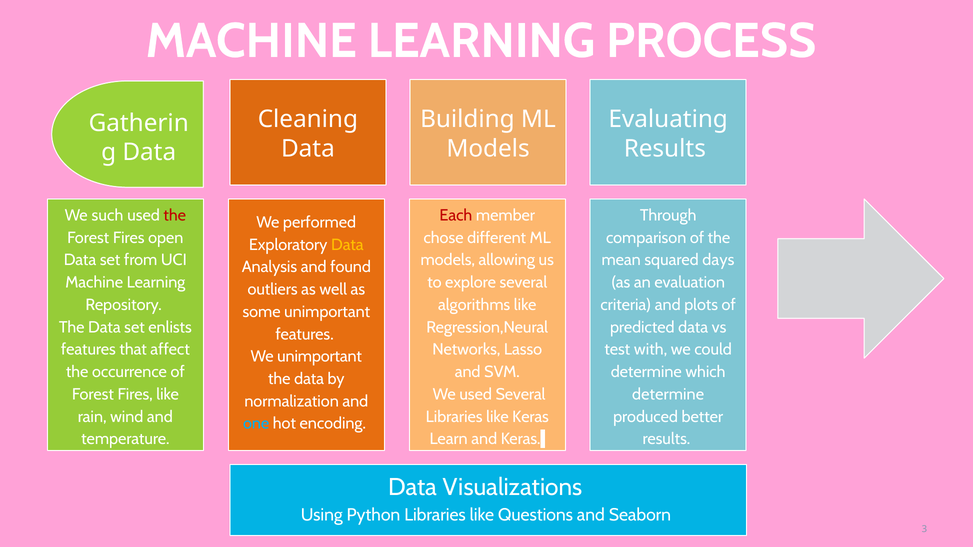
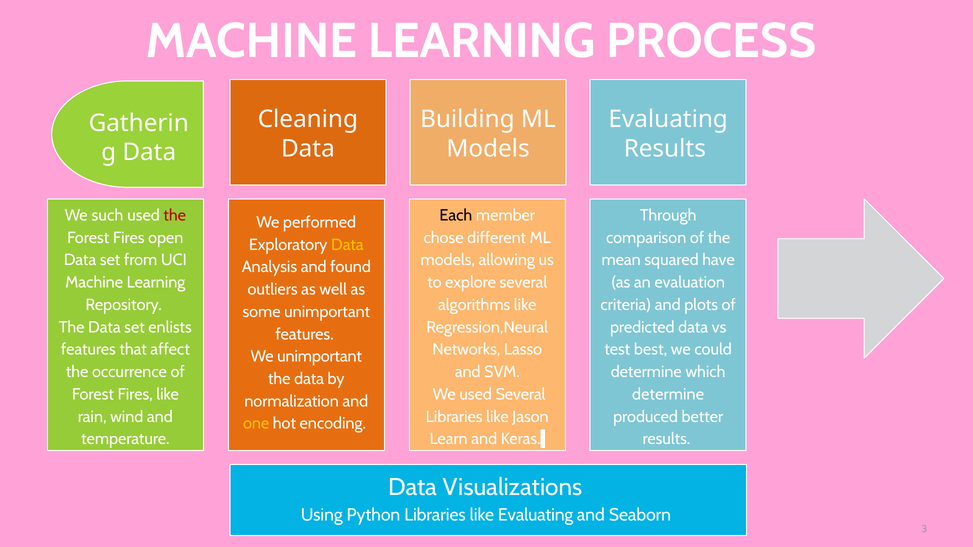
Each colour: red -> black
days: days -> have
with: with -> best
like Keras: Keras -> Jason
one colour: light blue -> yellow
like Questions: Questions -> Evaluating
